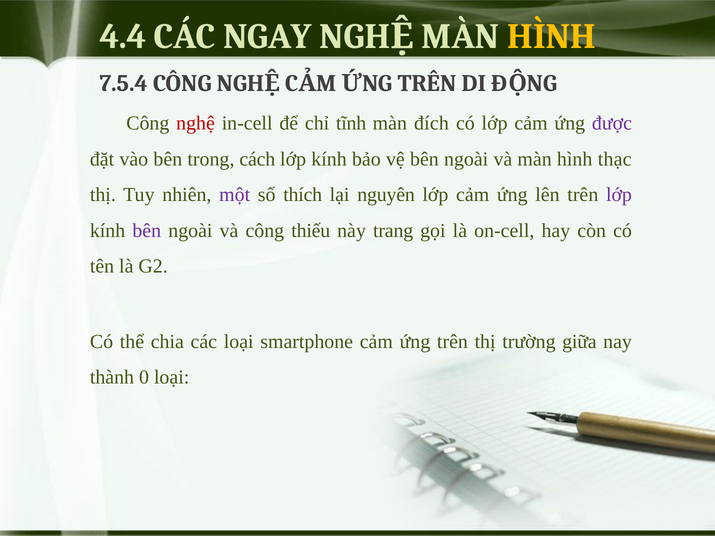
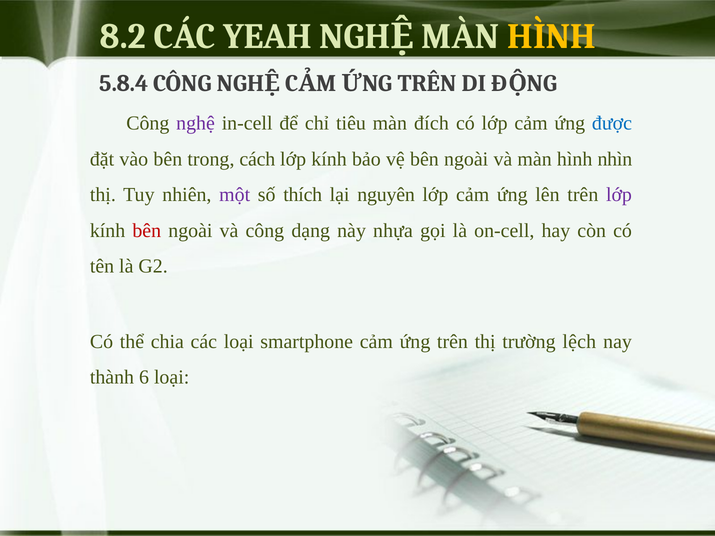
4.4: 4.4 -> 8.2
NGAY: NGAY -> YEAH
7.5.4: 7.5.4 -> 5.8.4
nghệ colour: red -> purple
tĩnh: tĩnh -> tiêu
được colour: purple -> blue
thạc: thạc -> nhìn
bên at (147, 231) colour: purple -> red
thiếu: thiếu -> dạng
trang: trang -> nhựa
giữa: giữa -> lệch
0: 0 -> 6
